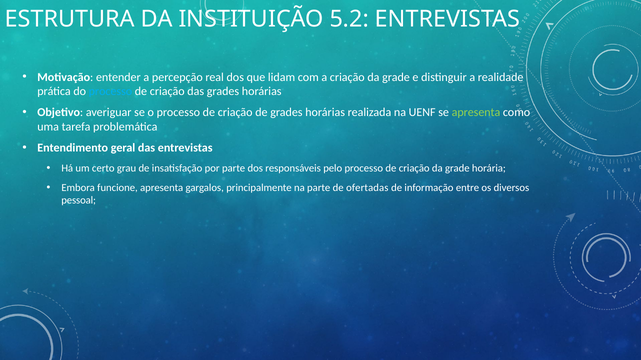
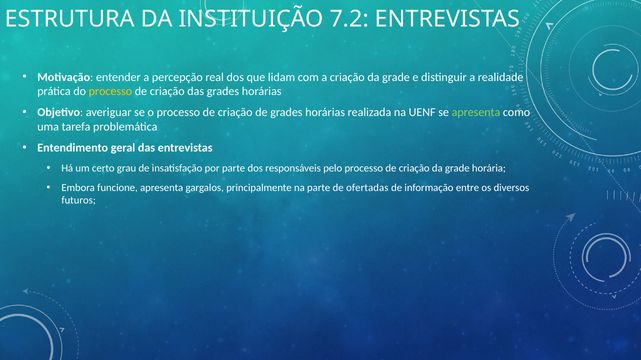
5.2: 5.2 -> 7.2
processo at (110, 92) colour: light blue -> yellow
pessoal: pessoal -> futuros
